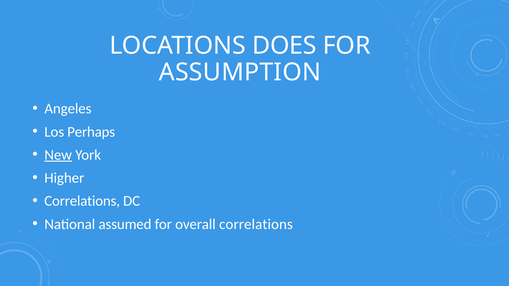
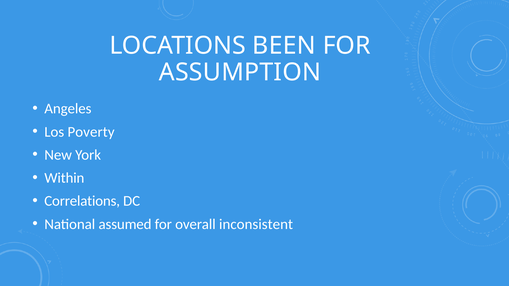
DOES: DOES -> BEEN
Perhaps: Perhaps -> Poverty
New underline: present -> none
Higher: Higher -> Within
overall correlations: correlations -> inconsistent
